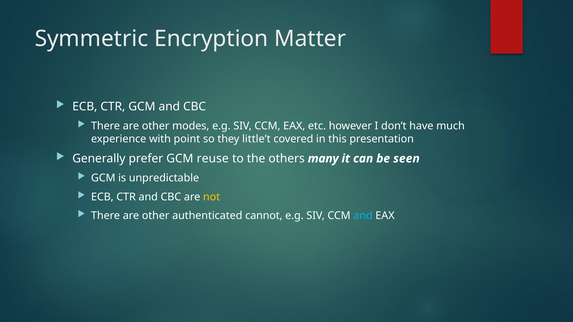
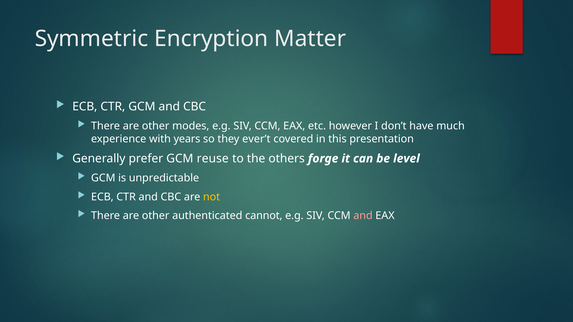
point: point -> years
little’t: little’t -> ever’t
many: many -> forge
seen: seen -> level
and at (363, 216) colour: light blue -> pink
